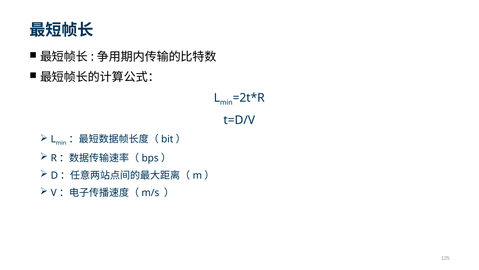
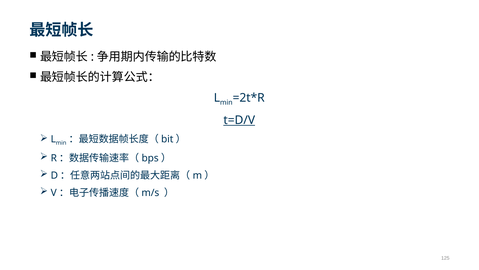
t=D/V underline: none -> present
